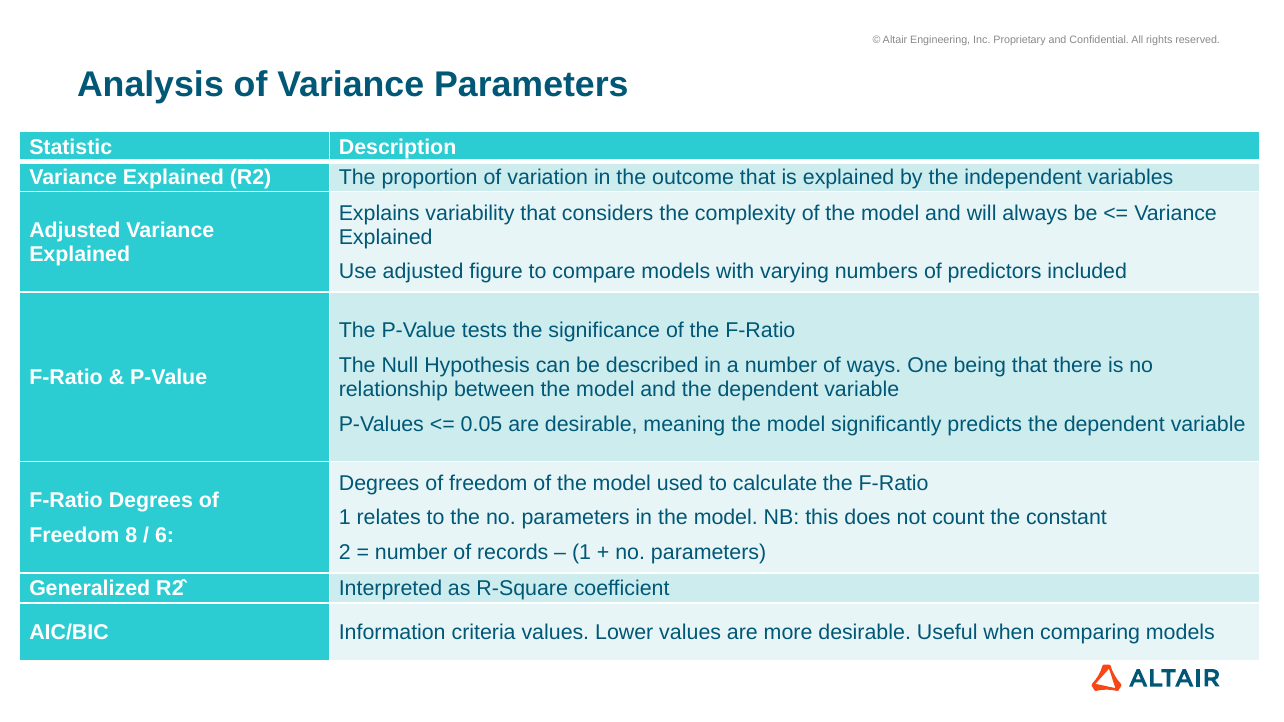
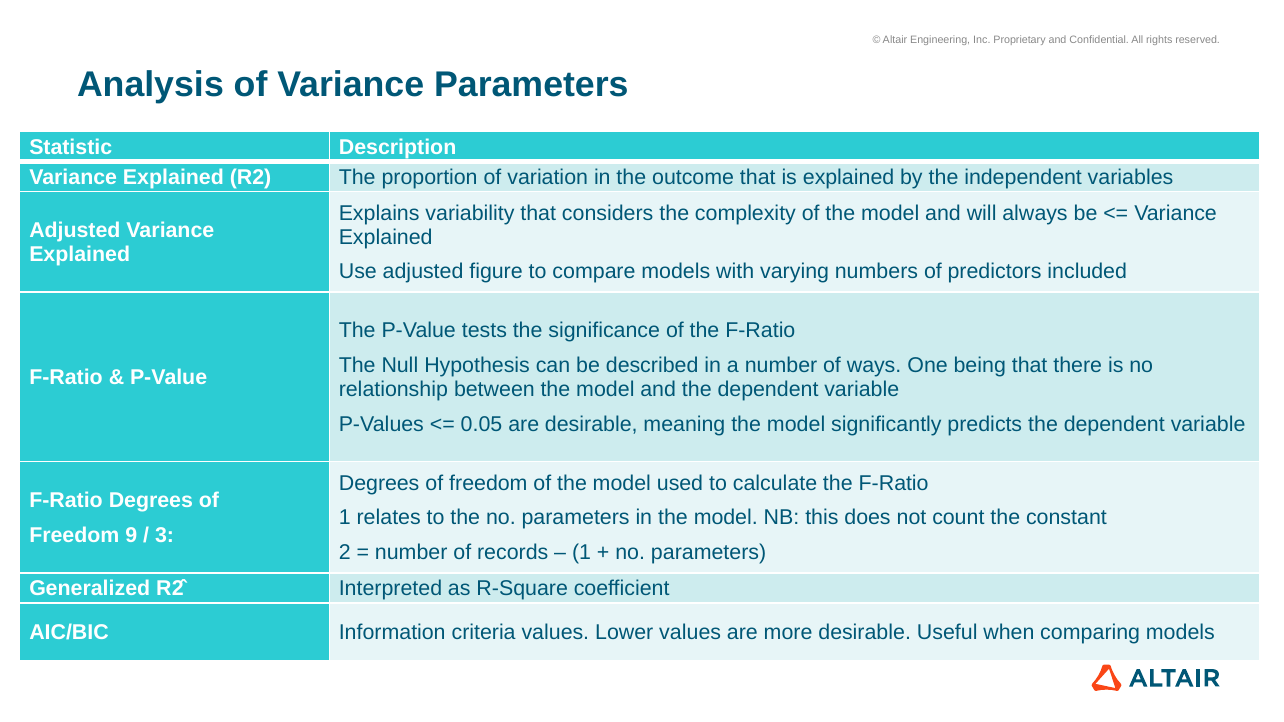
8: 8 -> 9
6: 6 -> 3
